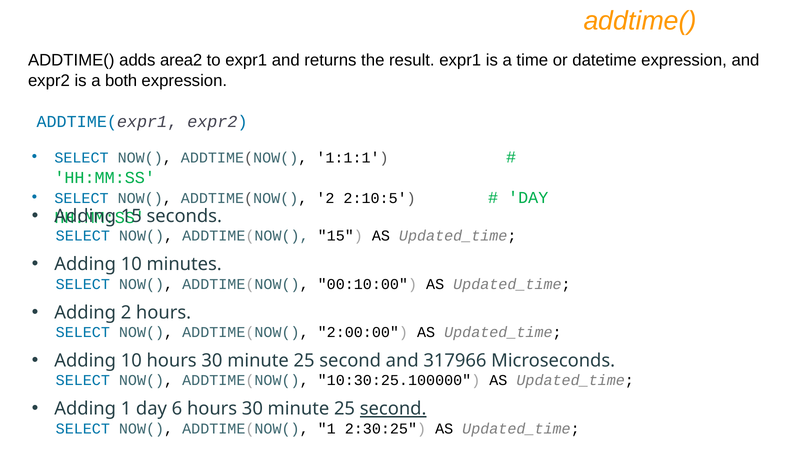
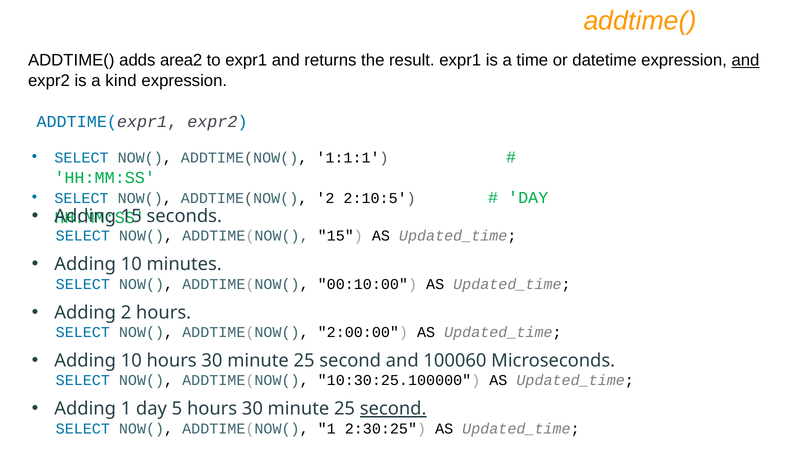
and at (745, 60) underline: none -> present
both: both -> kind
317966: 317966 -> 100060
6: 6 -> 5
